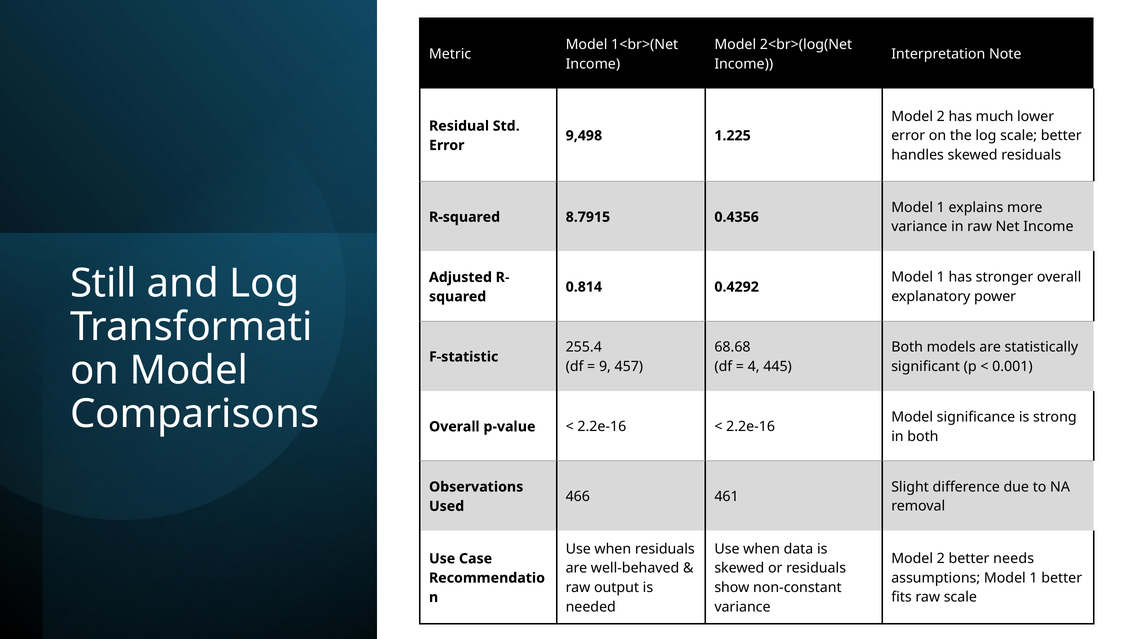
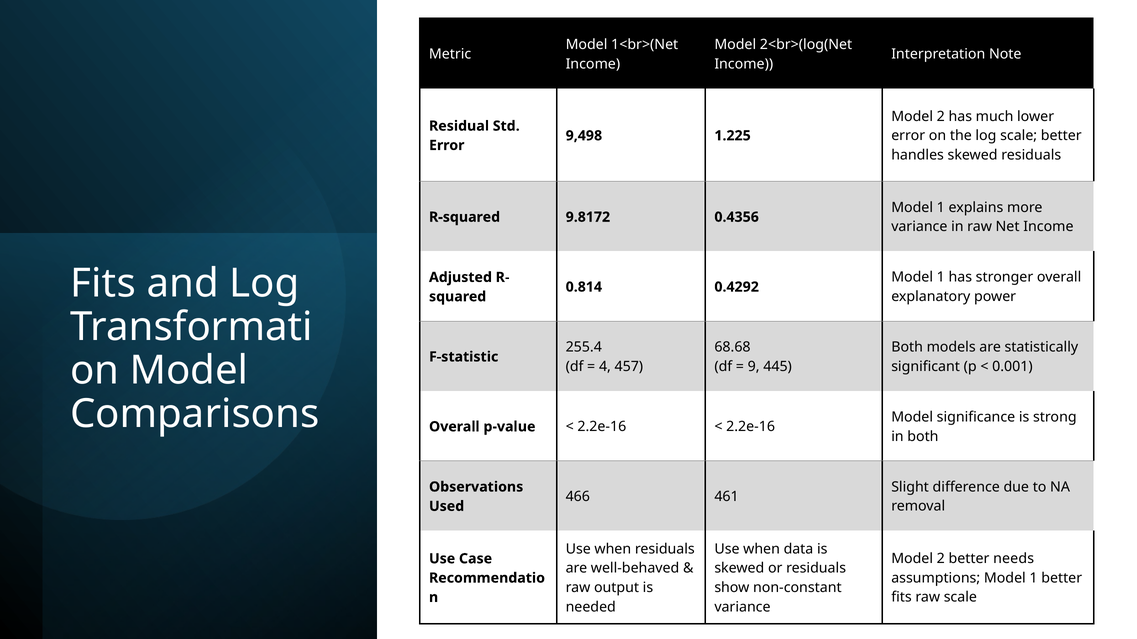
8.7915: 8.7915 -> 9.8172
Still at (103, 284): Still -> Fits
9: 9 -> 4
4: 4 -> 9
